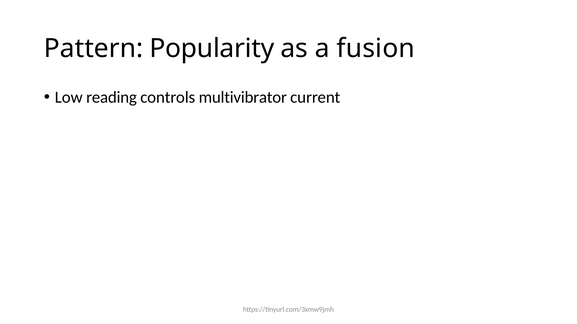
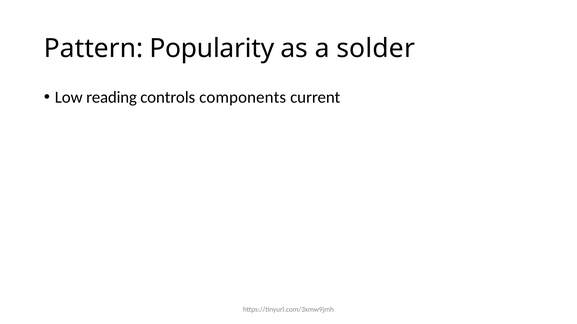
fusion: fusion -> solder
multivibrator: multivibrator -> components
